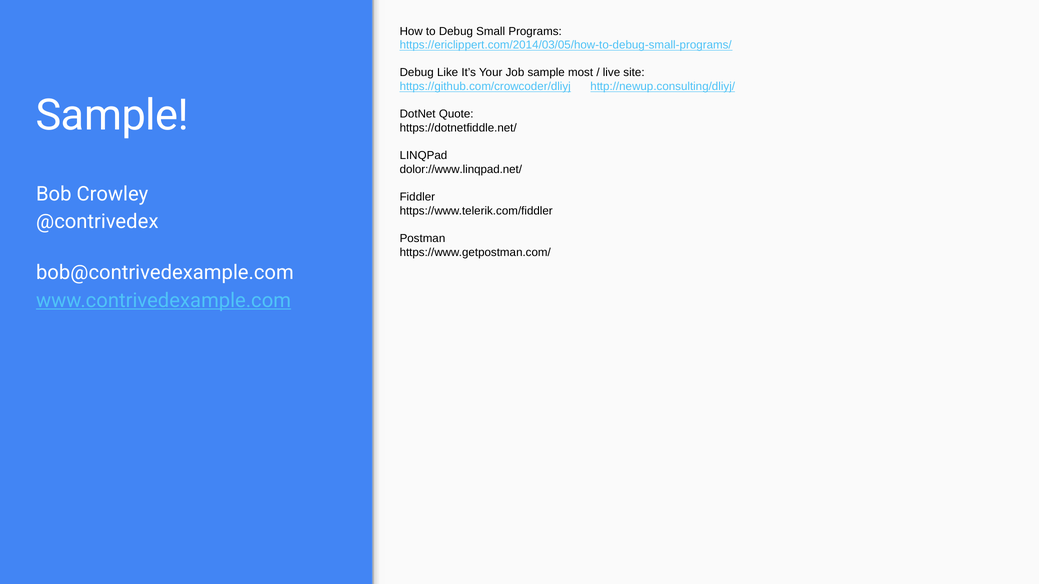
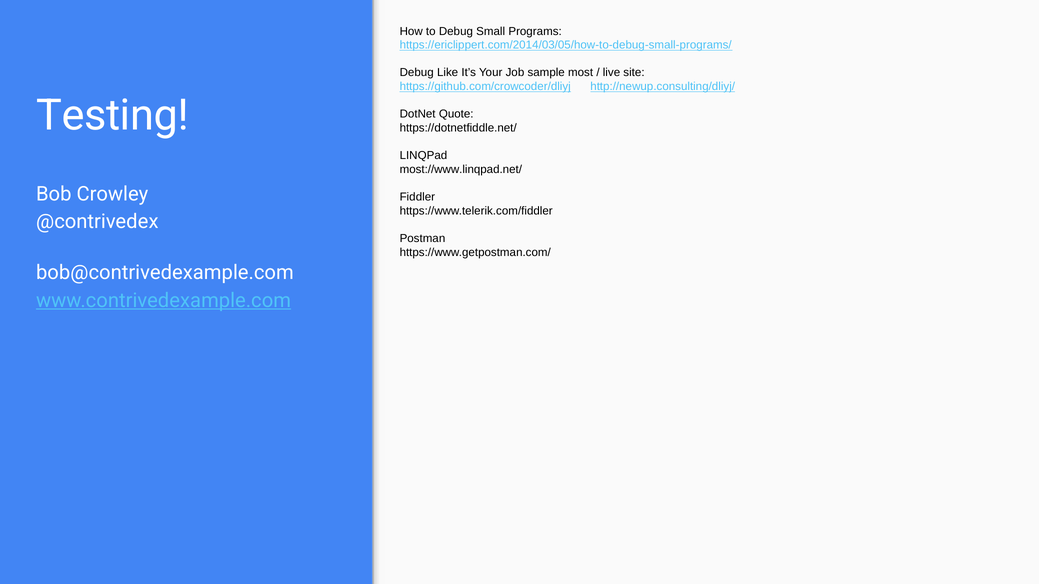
Sample at (112, 116): Sample -> Testing
dolor://www.linqpad.net/: dolor://www.linqpad.net/ -> most://www.linqpad.net/
